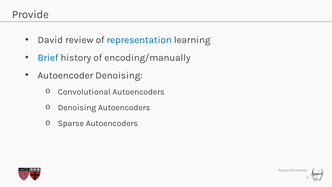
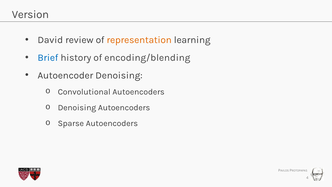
Provide: Provide -> Version
representation colour: blue -> orange
encoding/manually: encoding/manually -> encoding/blending
